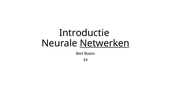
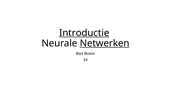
Introductie underline: none -> present
